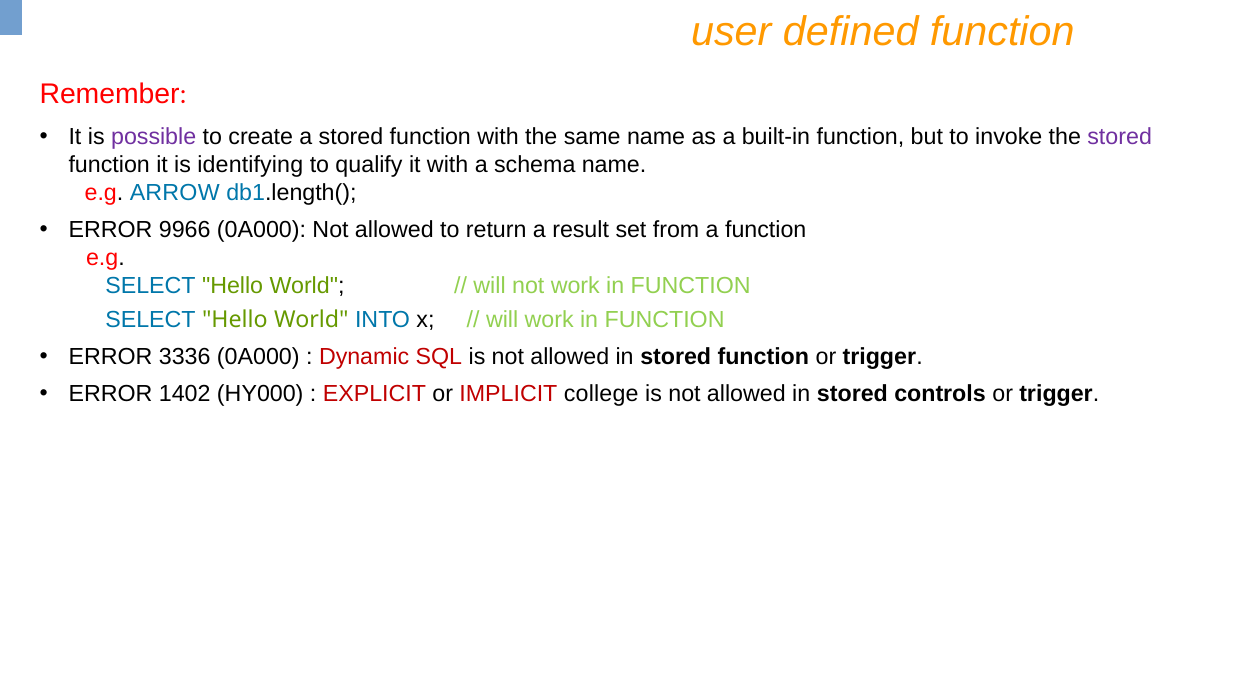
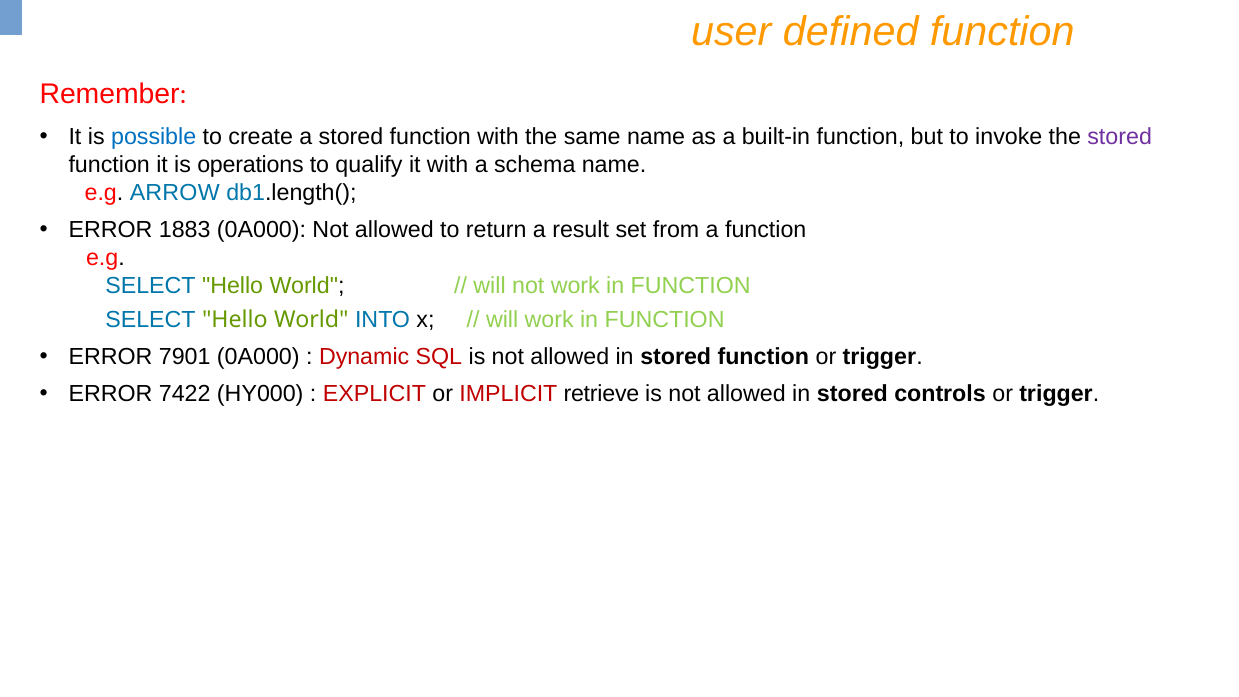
possible colour: purple -> blue
identifying: identifying -> operations
9966: 9966 -> 1883
3336: 3336 -> 7901
1402: 1402 -> 7422
college: college -> retrieve
